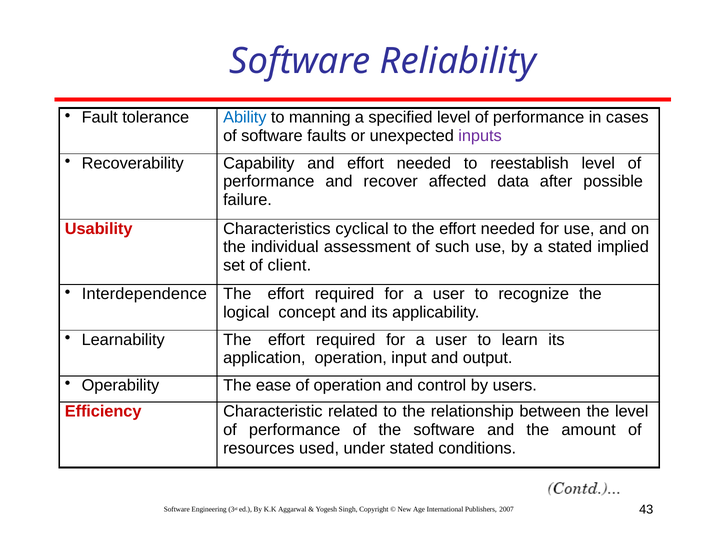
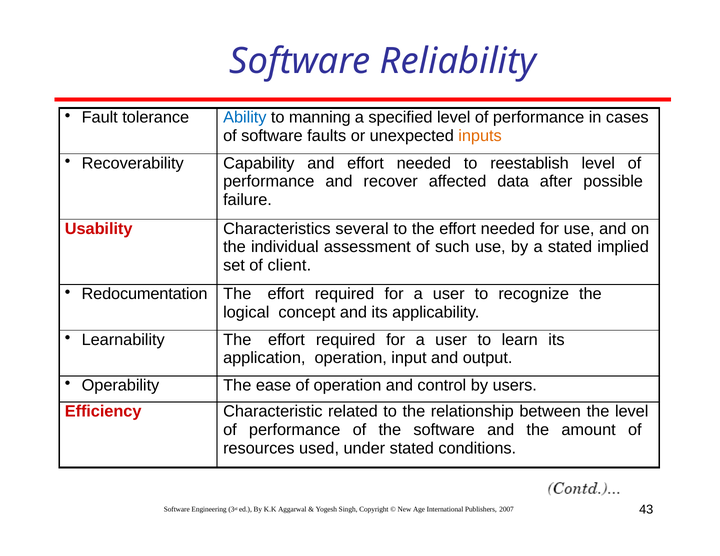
inputs colour: purple -> orange
cyclical: cyclical -> several
Interdependence: Interdependence -> Redocumentation
